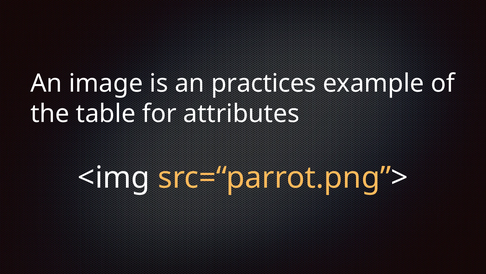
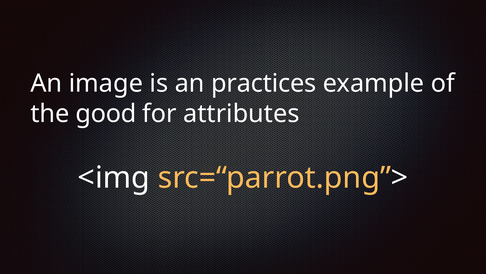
table: table -> good
